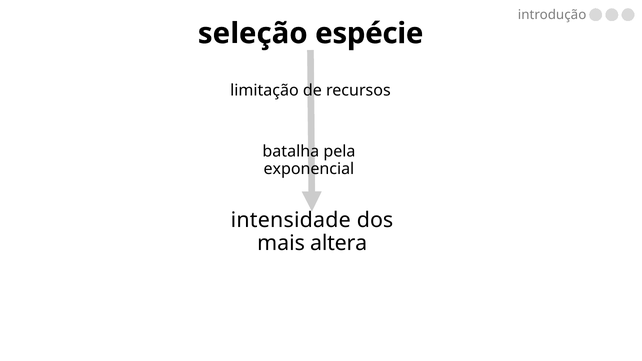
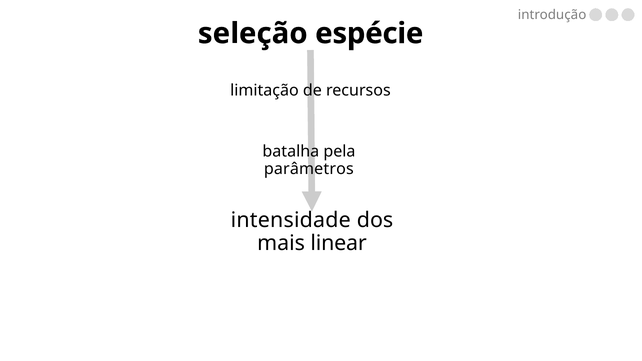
exponencial: exponencial -> parâmetros
altera: altera -> linear
